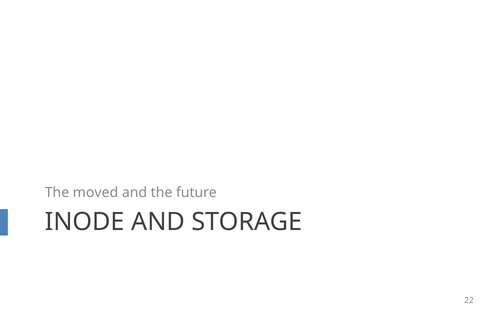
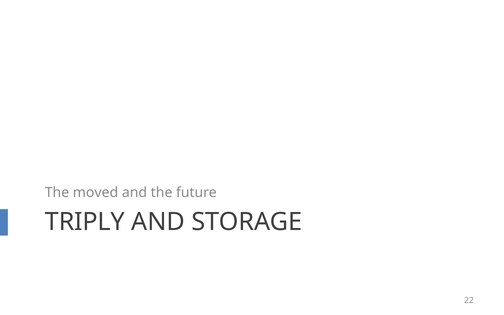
INODE: INODE -> TRIPLY
